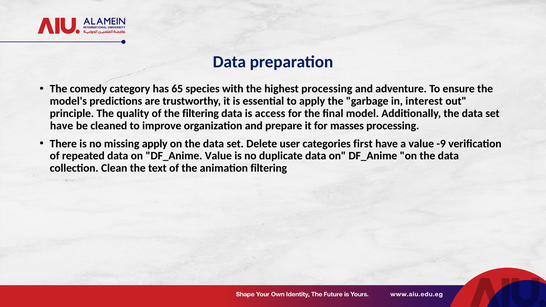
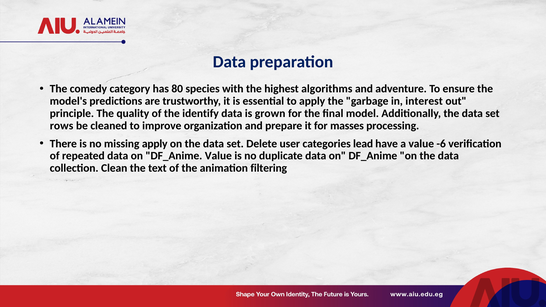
65: 65 -> 80
highest processing: processing -> algorithms
the filtering: filtering -> identify
access: access -> grown
have at (62, 126): have -> rows
first: first -> lead
-9: -9 -> -6
